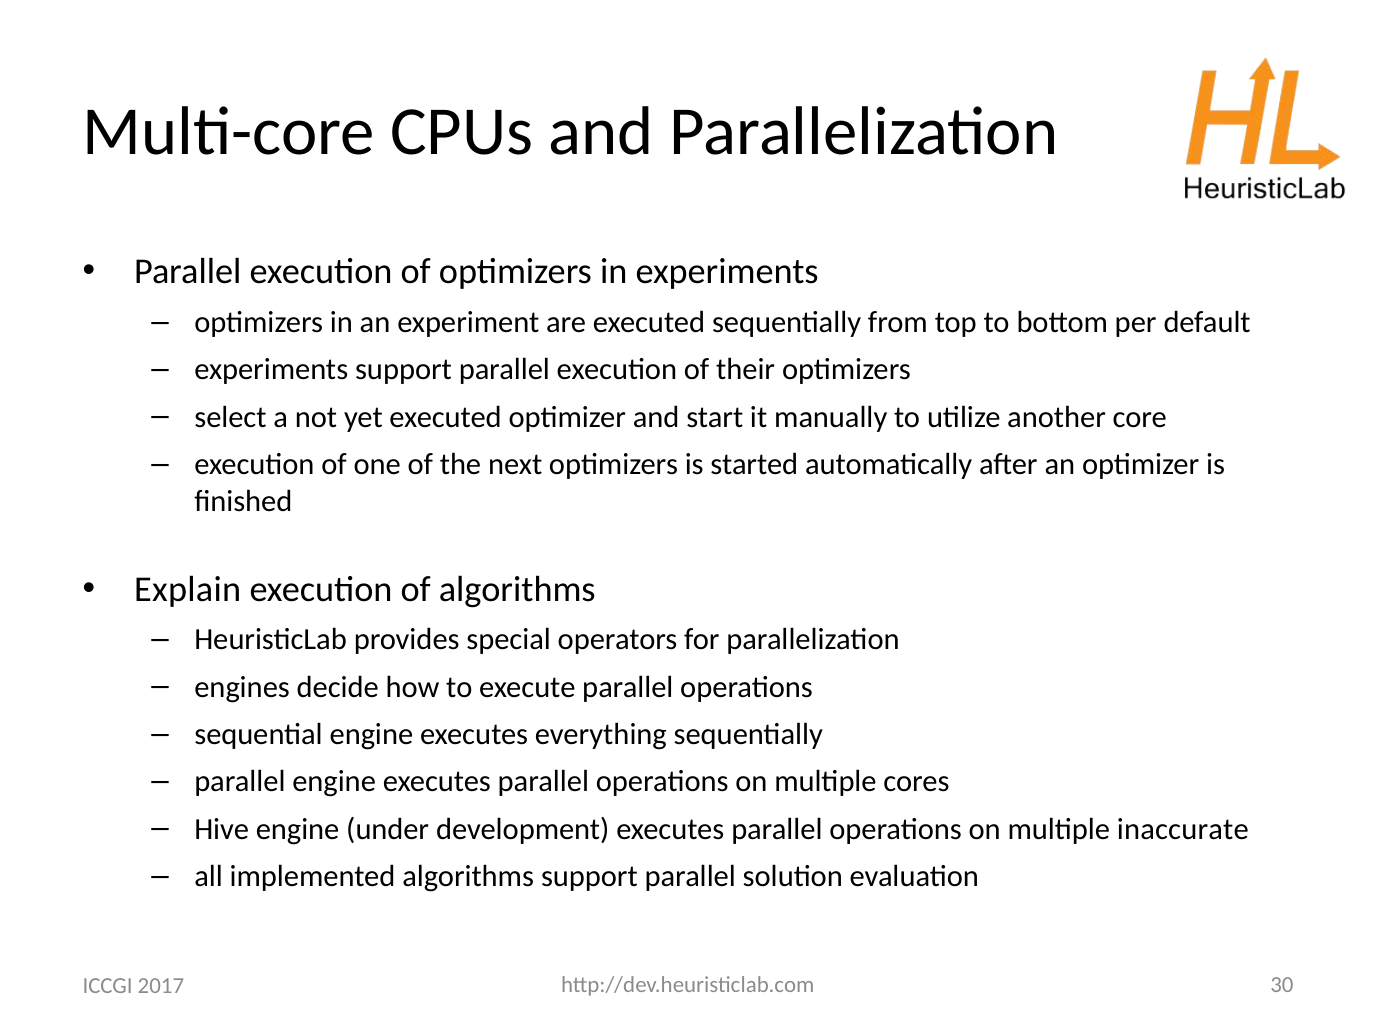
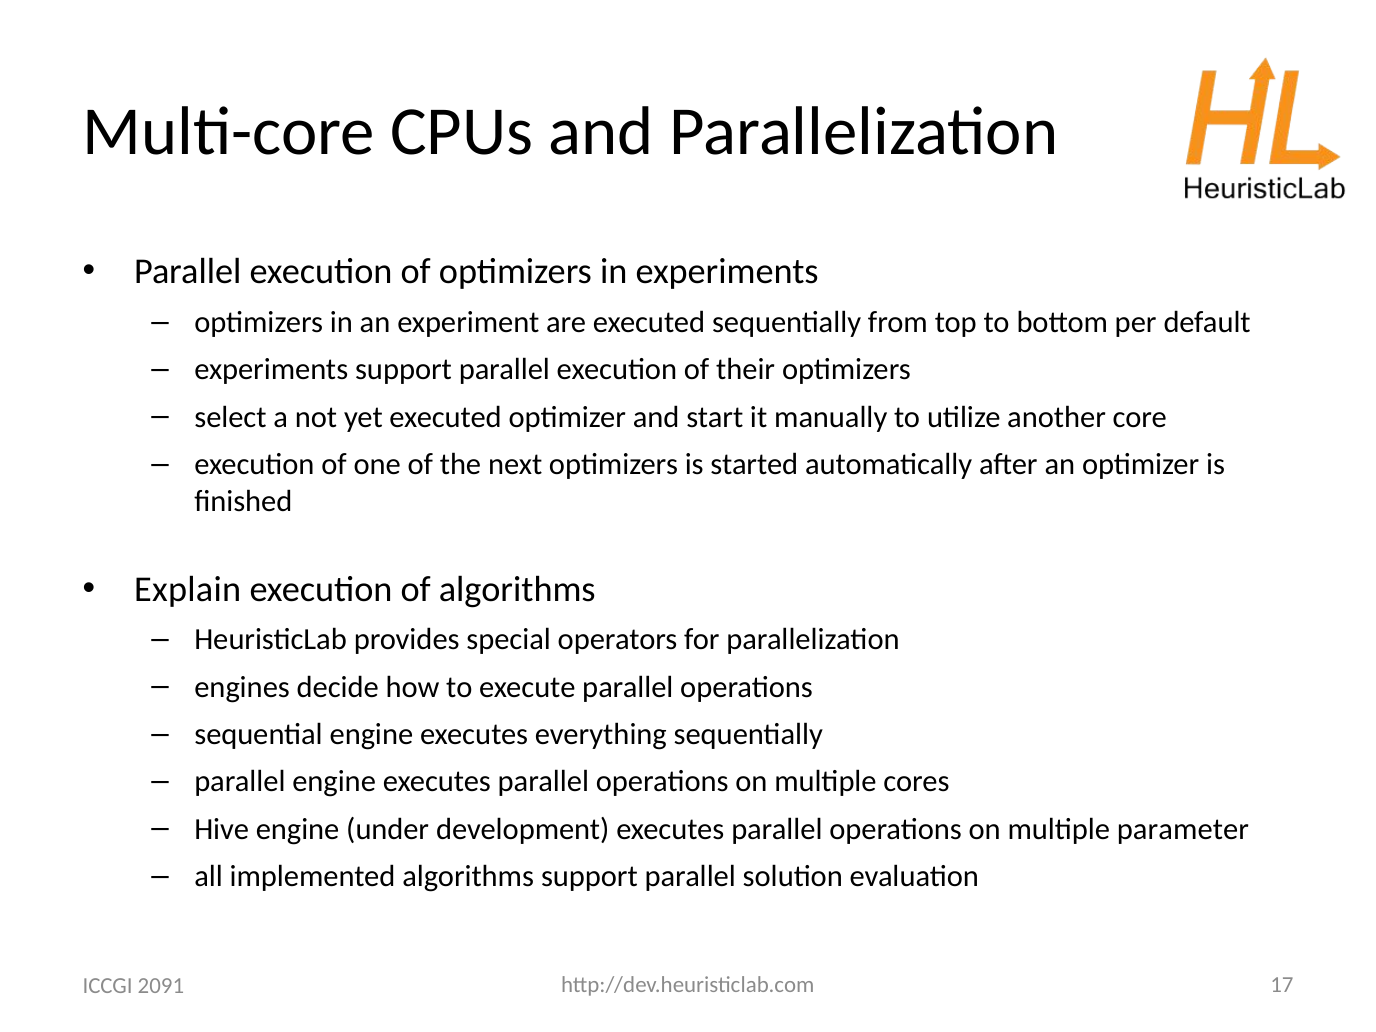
inaccurate: inaccurate -> parameter
30: 30 -> 17
2017: 2017 -> 2091
